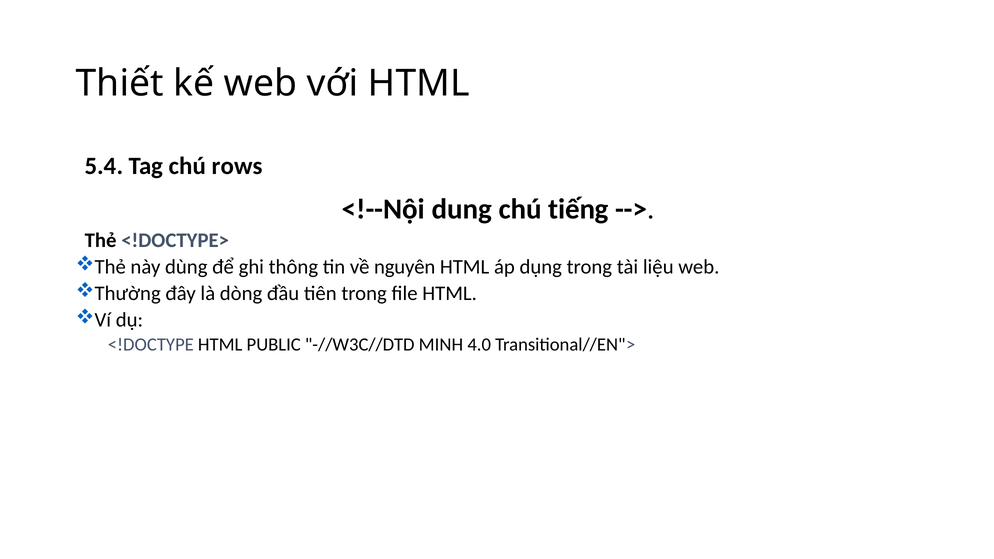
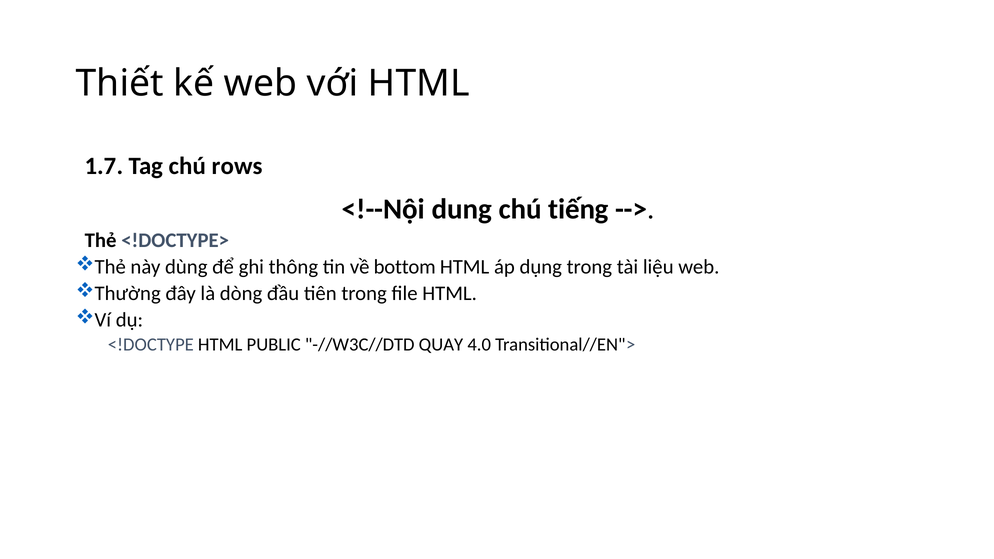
5.4: 5.4 -> 1.7
nguyên: nguyên -> bottom
MINH: MINH -> QUAY
